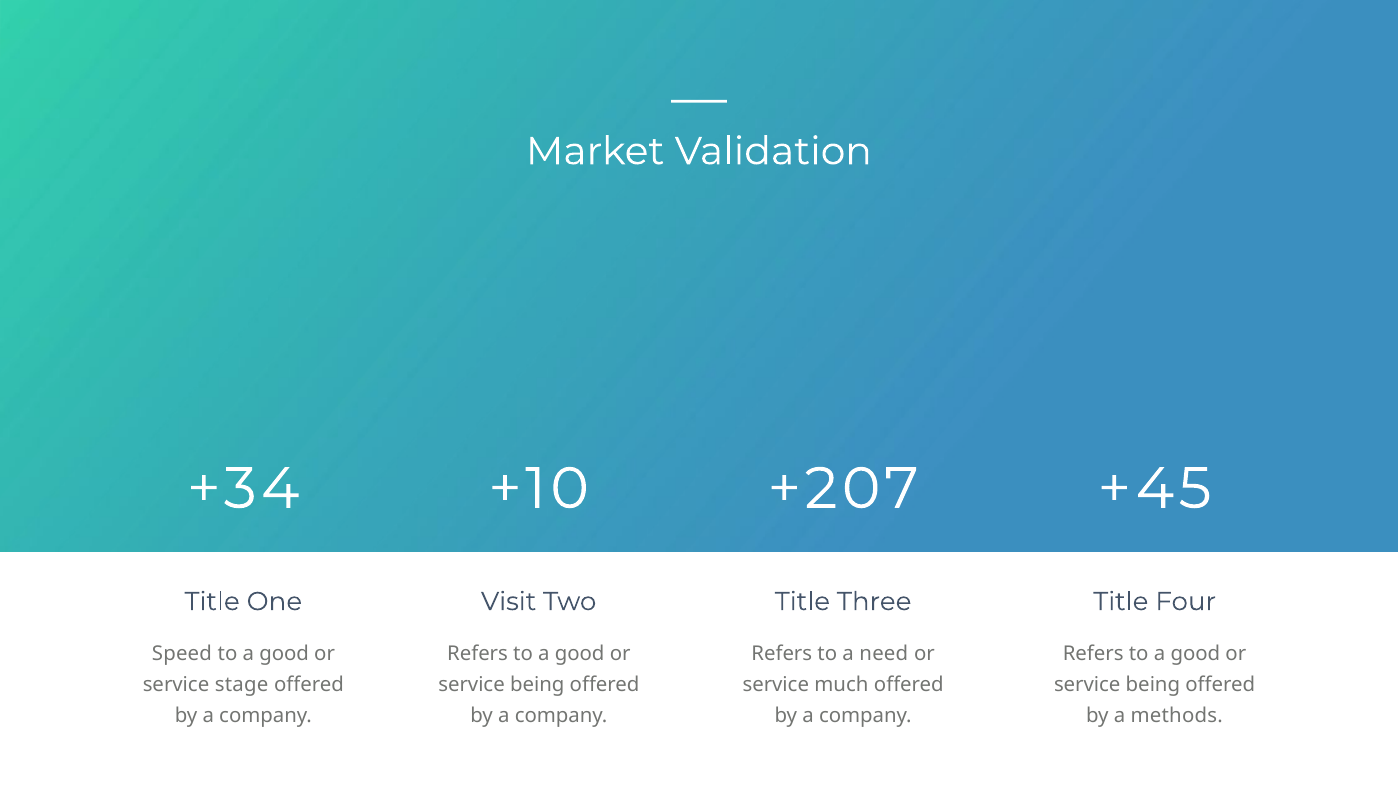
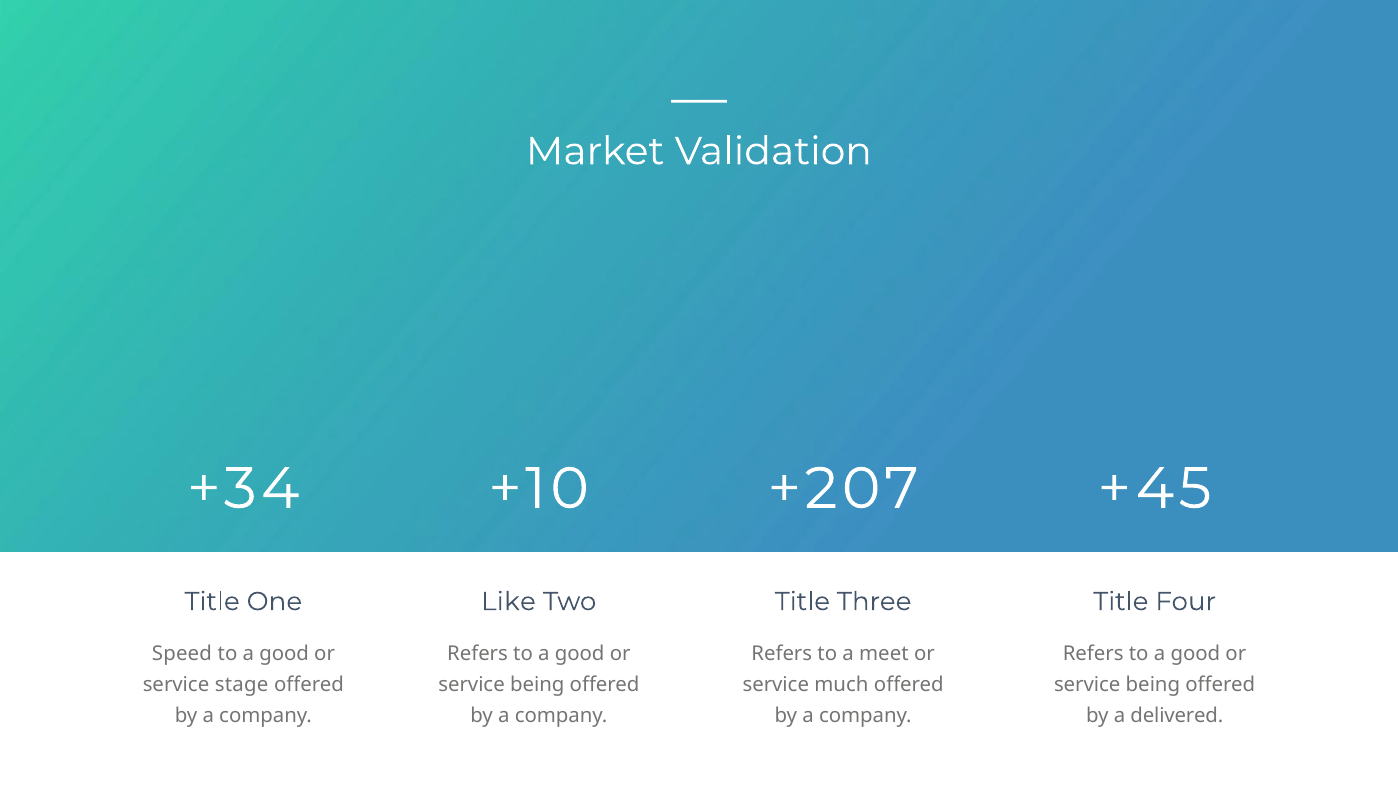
Visit: Visit -> Like
need: need -> meet
methods: methods -> delivered
